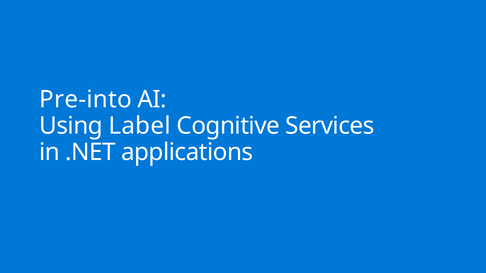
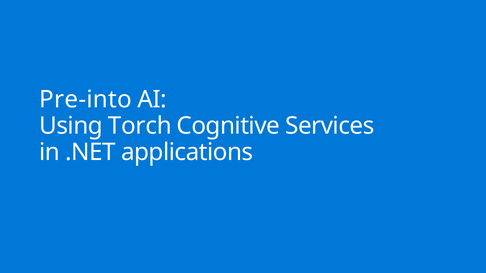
Label: Label -> Torch
